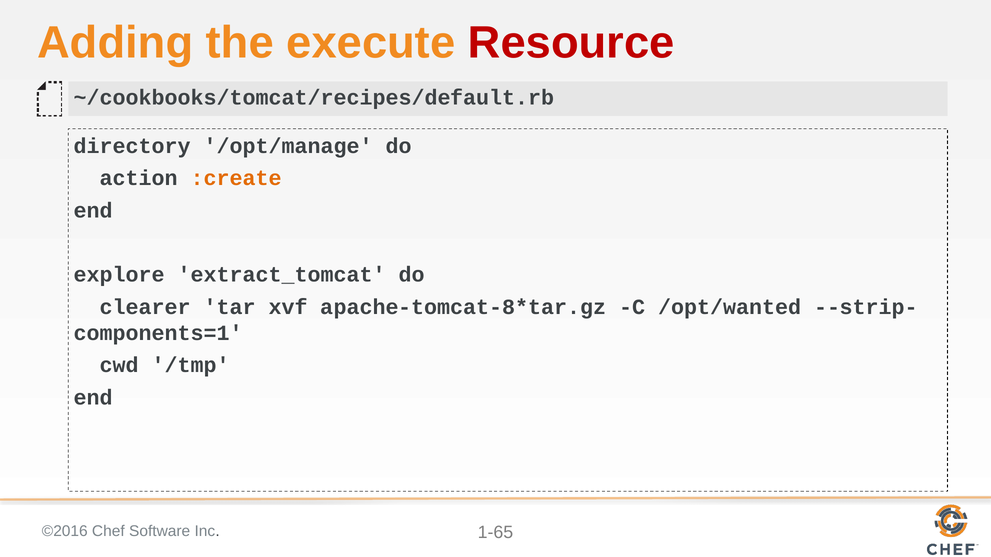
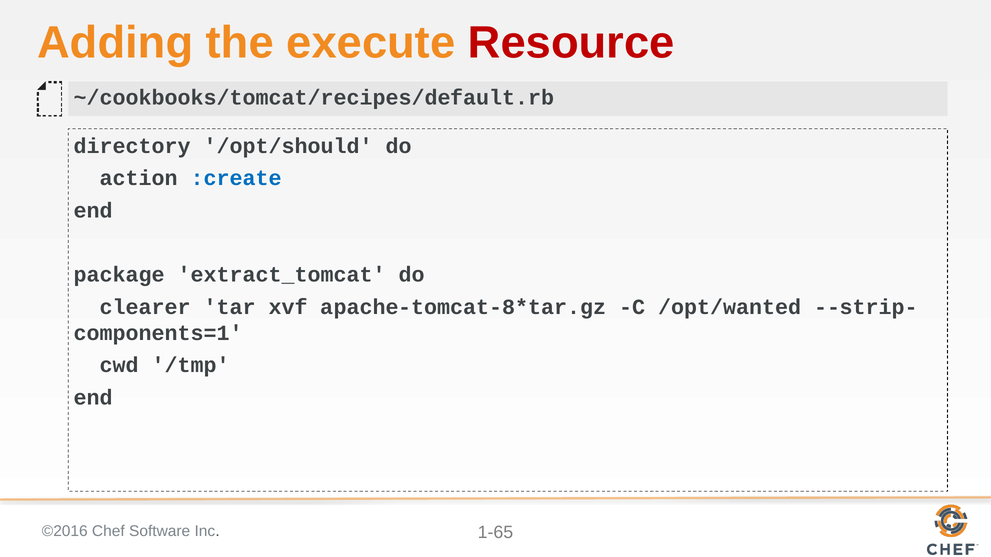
/opt/manage: /opt/manage -> /opt/should
:create colour: orange -> blue
explore: explore -> package
